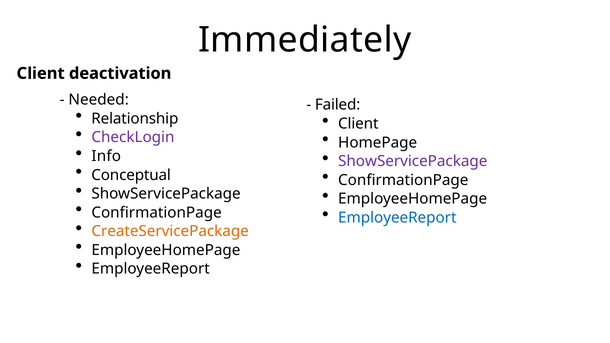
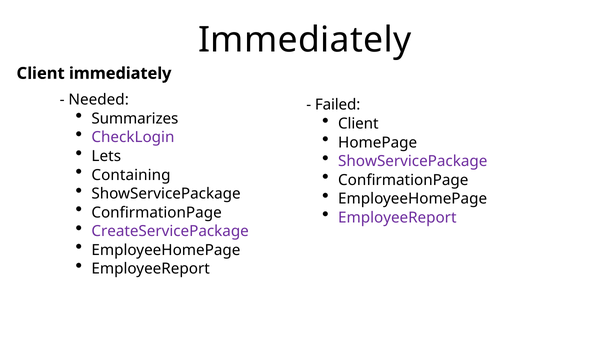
Client deactivation: deactivation -> immediately
Relationship: Relationship -> Summarizes
Info: Info -> Lets
Conceptual: Conceptual -> Containing
EmployeeReport at (397, 218) colour: blue -> purple
CreateServicePackage colour: orange -> purple
